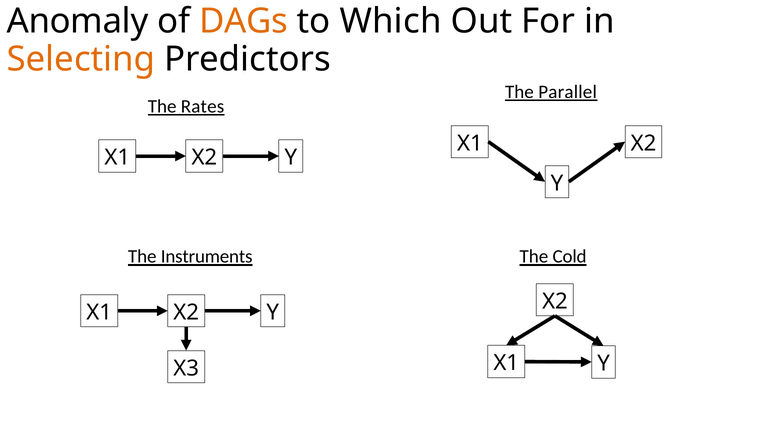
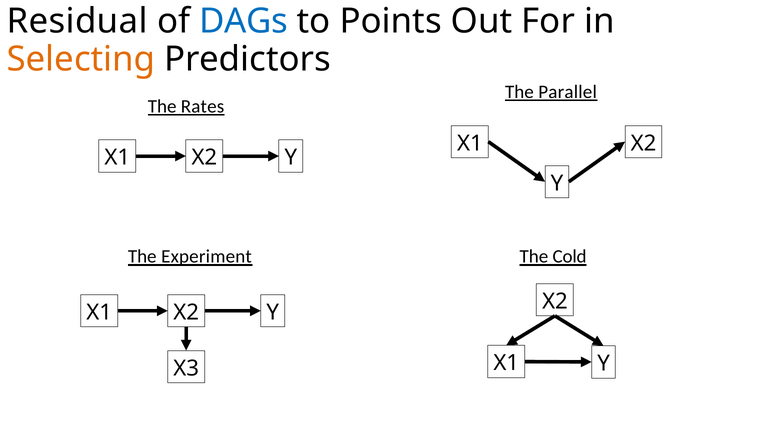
Anomaly: Anomaly -> Residual
DAGs colour: orange -> blue
Which: Which -> Points
Instruments: Instruments -> Experiment
